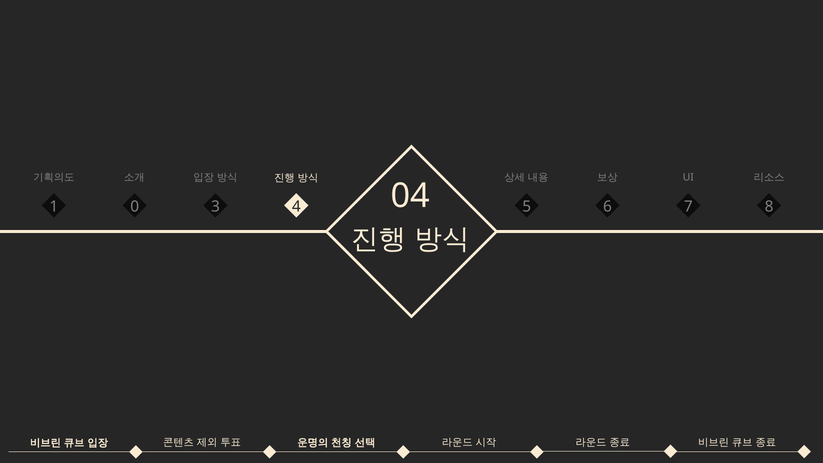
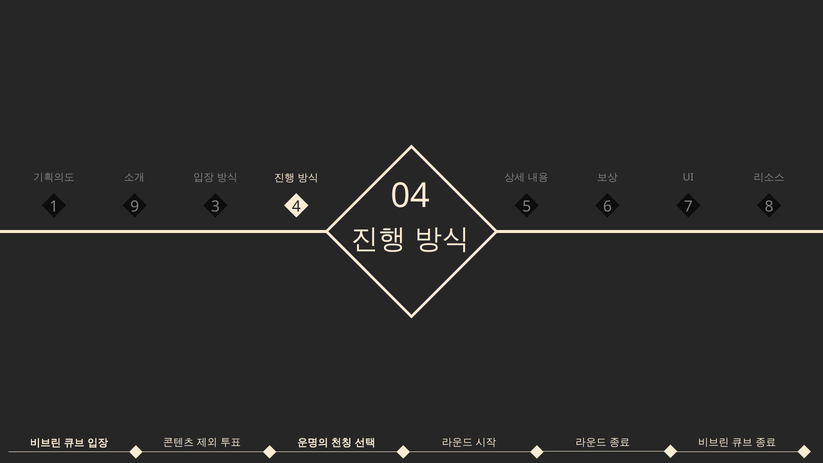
0: 0 -> 9
